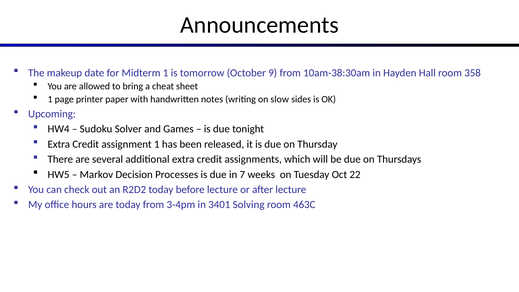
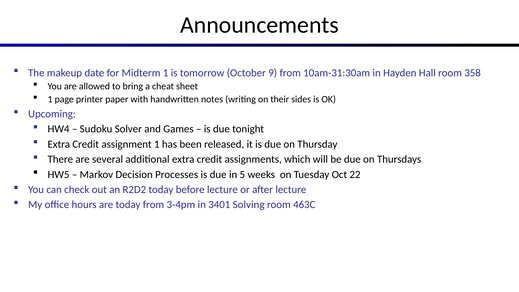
10am-38:30am: 10am-38:30am -> 10am-31:30am
slow: slow -> their
7: 7 -> 5
